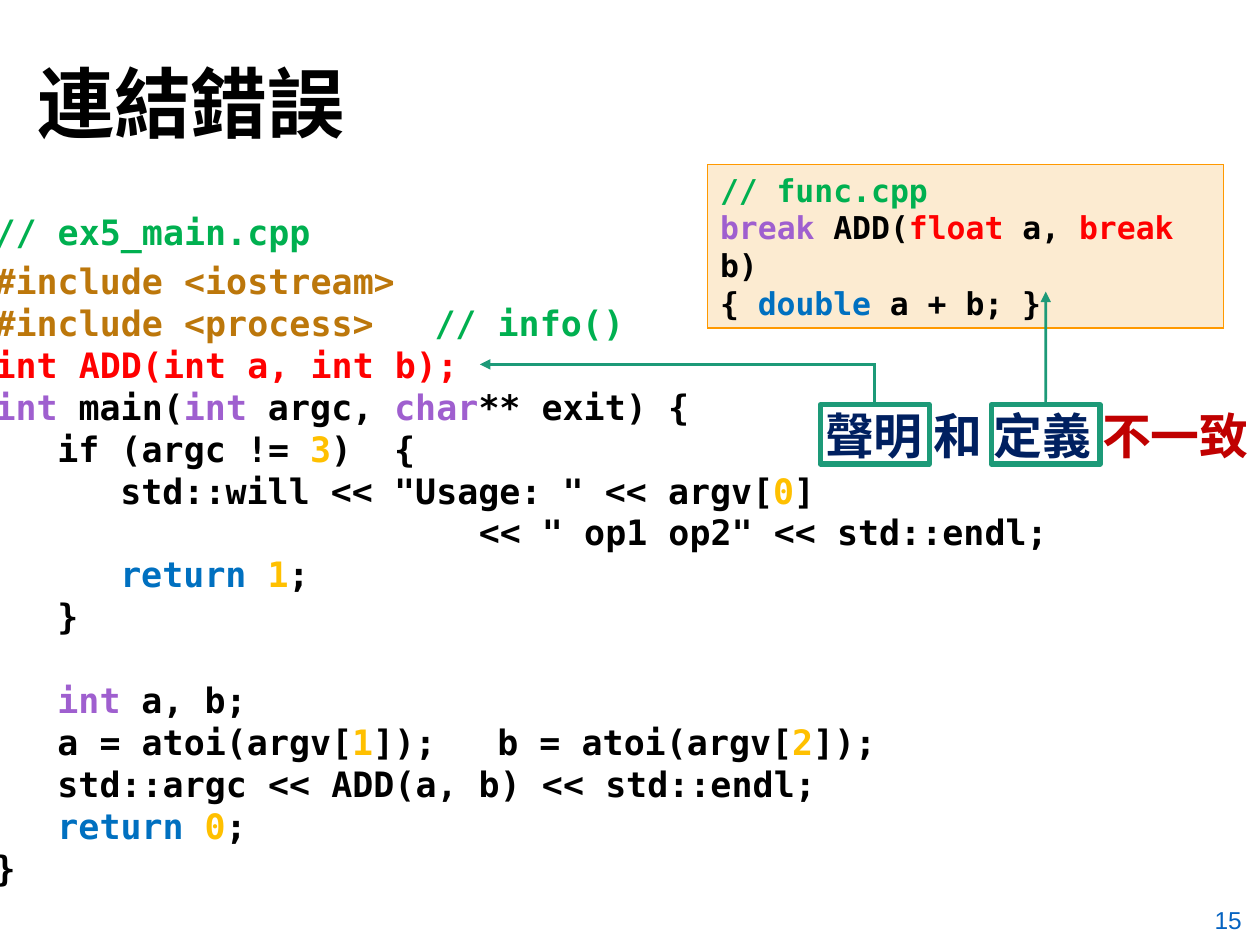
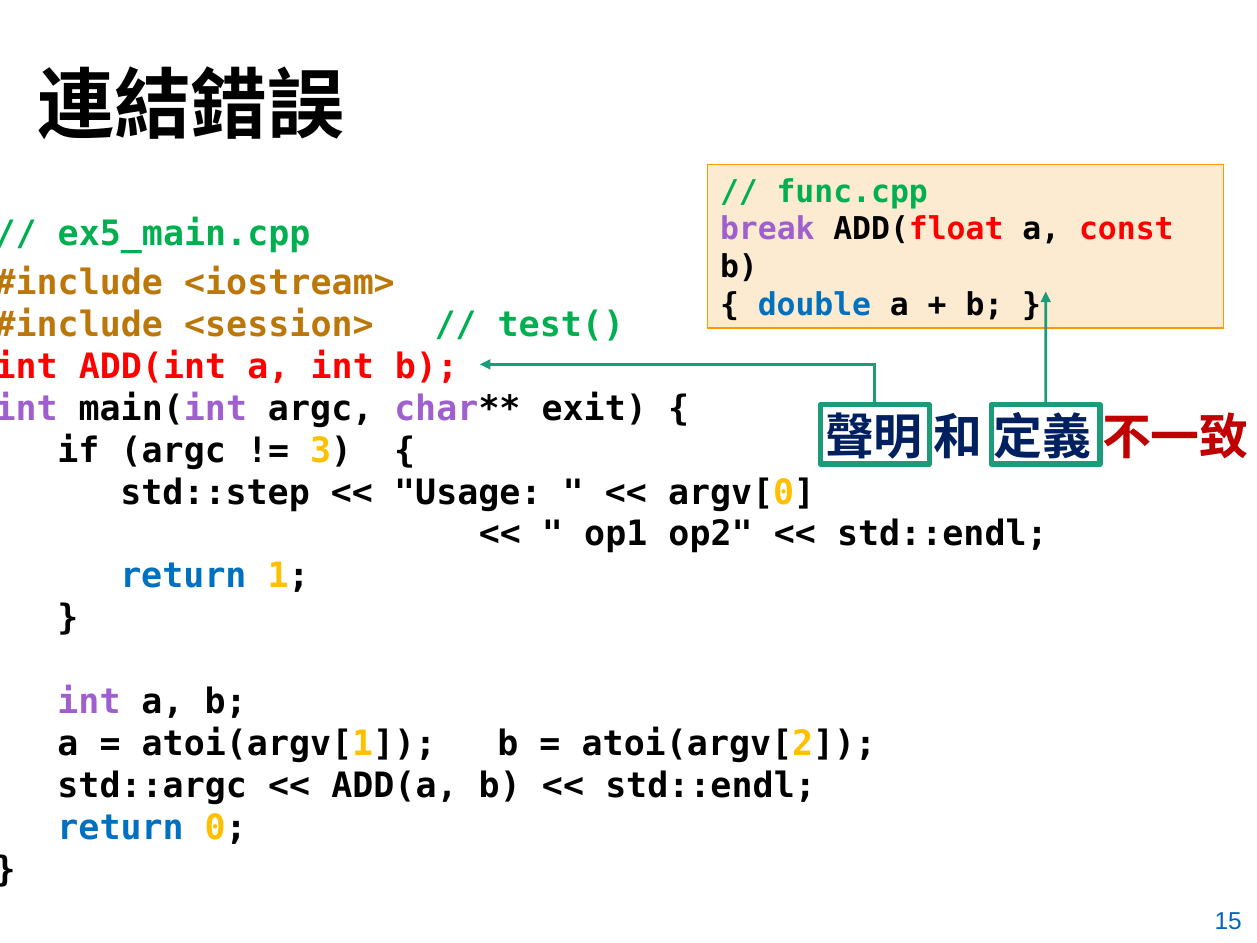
a break: break -> const
<process>: <process> -> <session>
info(: info( -> test(
std::will: std::will -> std::step
